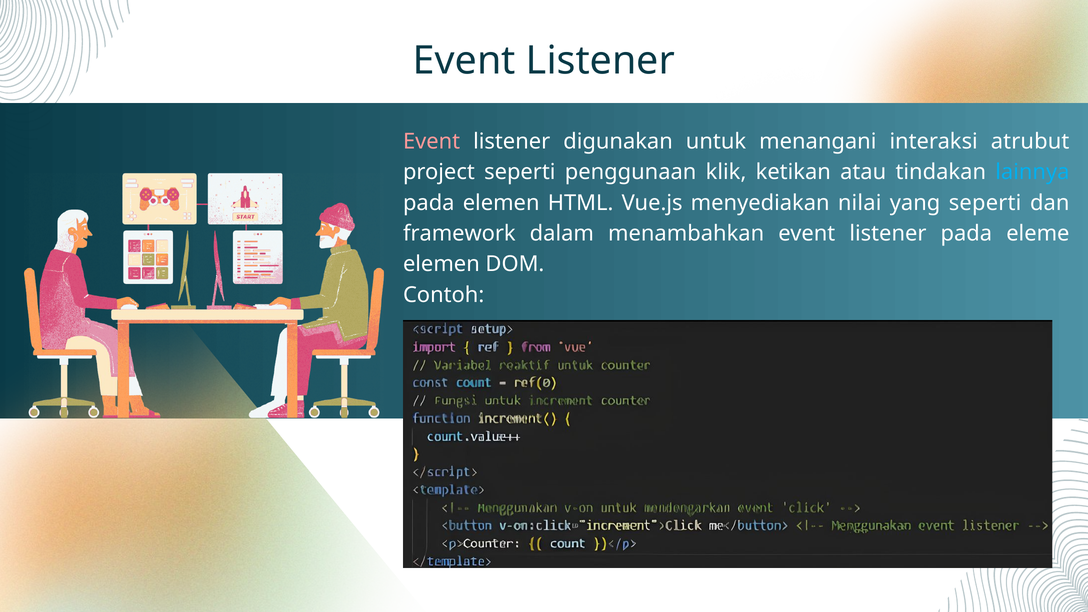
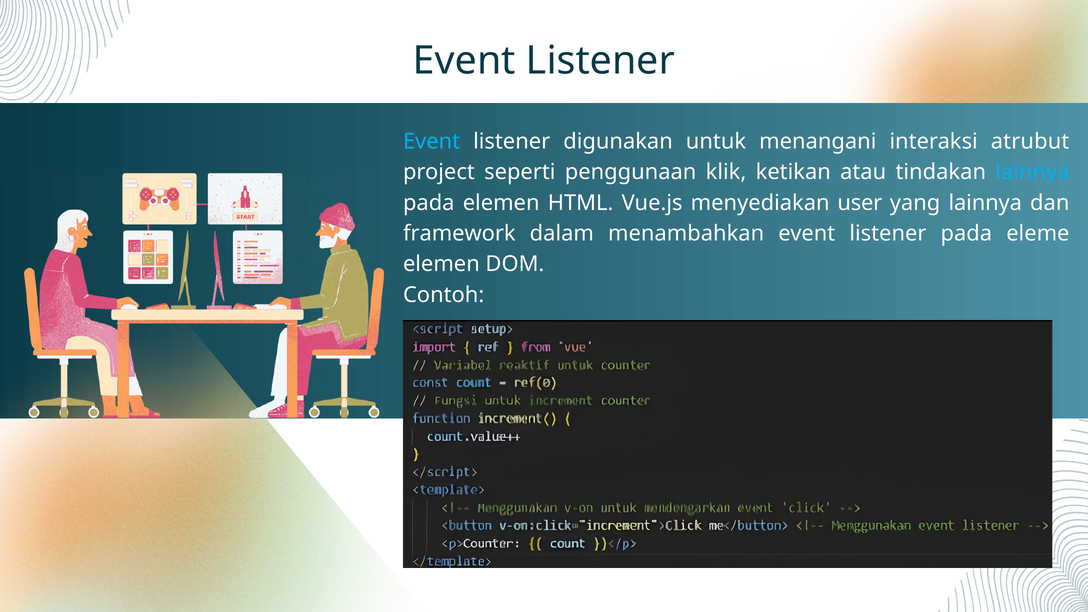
Event at (432, 141) colour: pink -> light blue
nilai: nilai -> user
yang seperti: seperti -> lainnya
